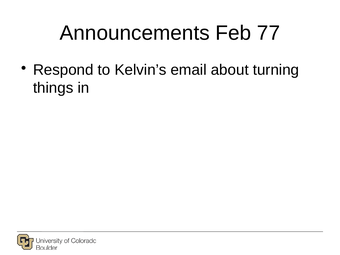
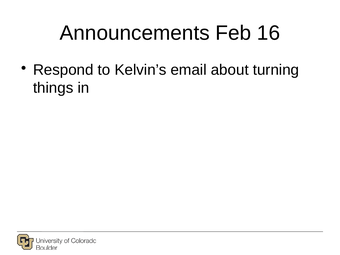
77: 77 -> 16
